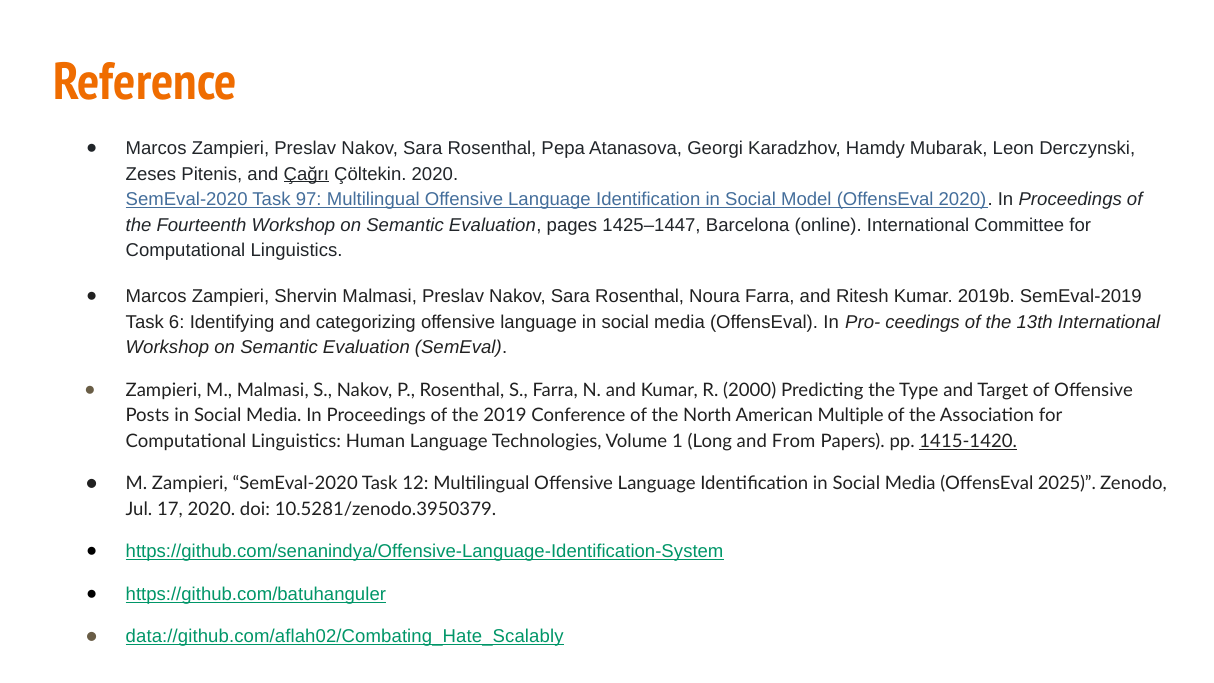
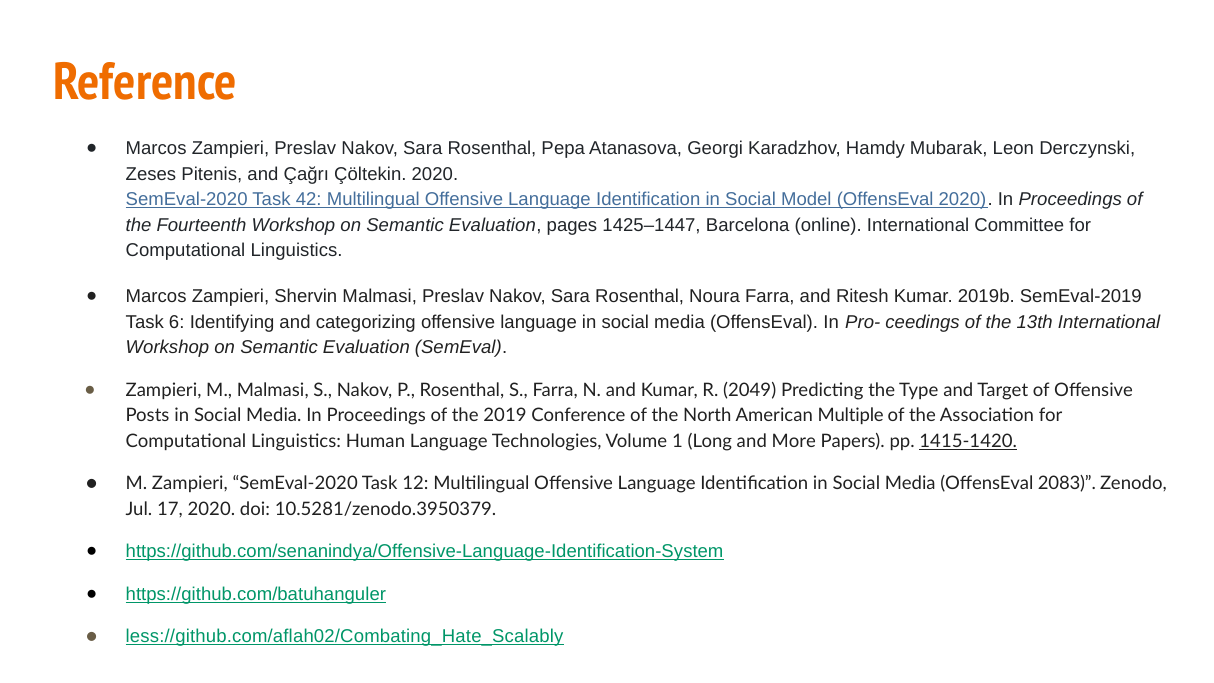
Çağrı underline: present -> none
97: 97 -> 42
2000: 2000 -> 2049
From: From -> More
2025: 2025 -> 2083
data://github.com/aflah02/Combating_Hate_Scalably: data://github.com/aflah02/Combating_Hate_Scalably -> less://github.com/aflah02/Combating_Hate_Scalably
